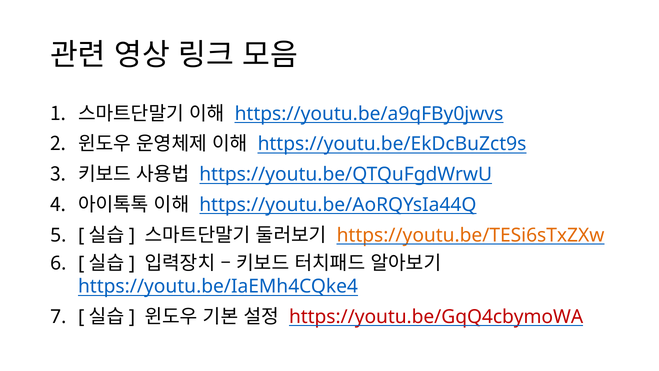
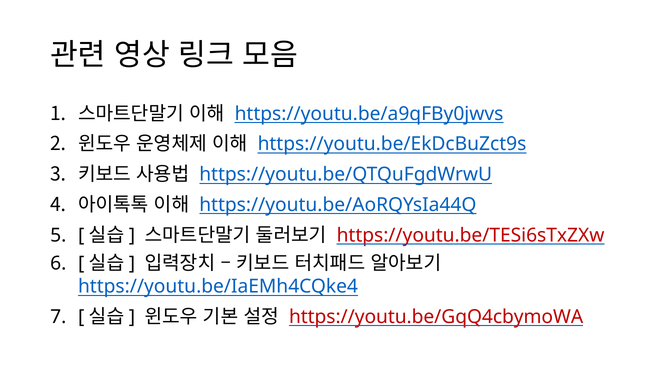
https://youtu.be/TESi6sTxZXw colour: orange -> red
